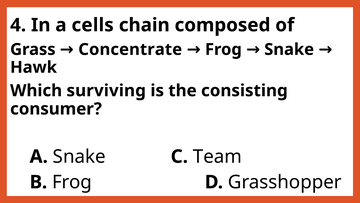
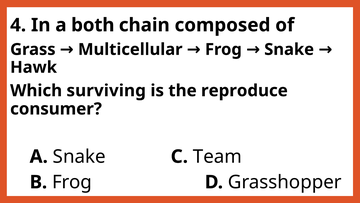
cells: cells -> both
Concentrate: Concentrate -> Multicellular
consisting: consisting -> reproduce
